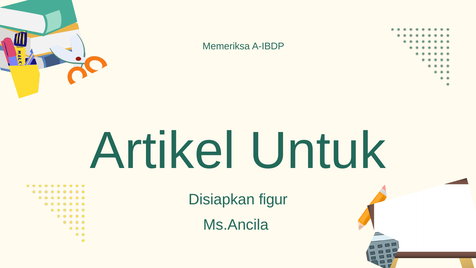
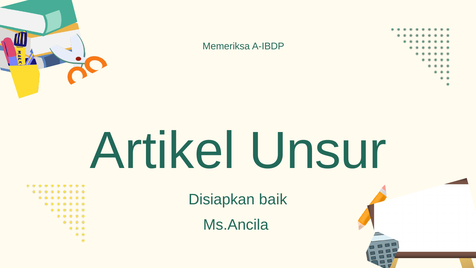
Untuk: Untuk -> Unsur
figur: figur -> baik
